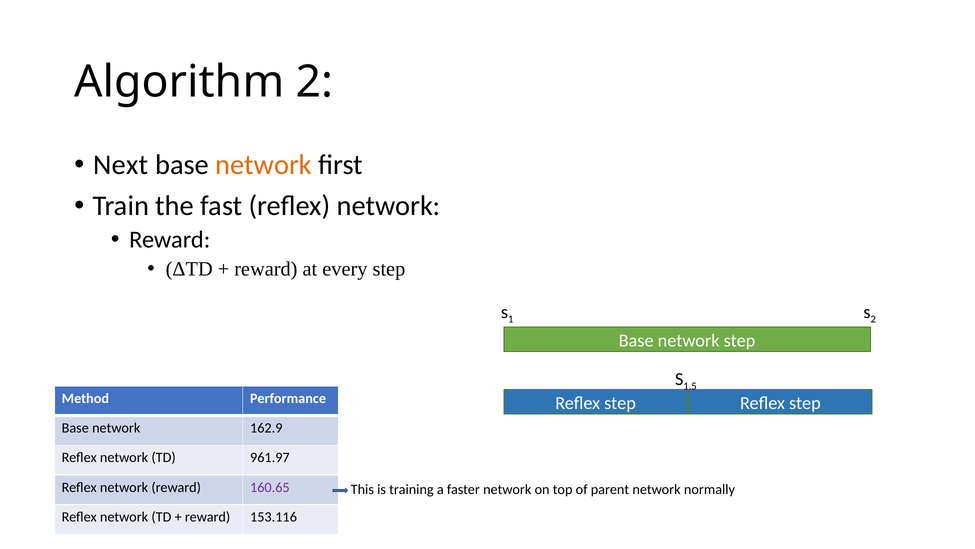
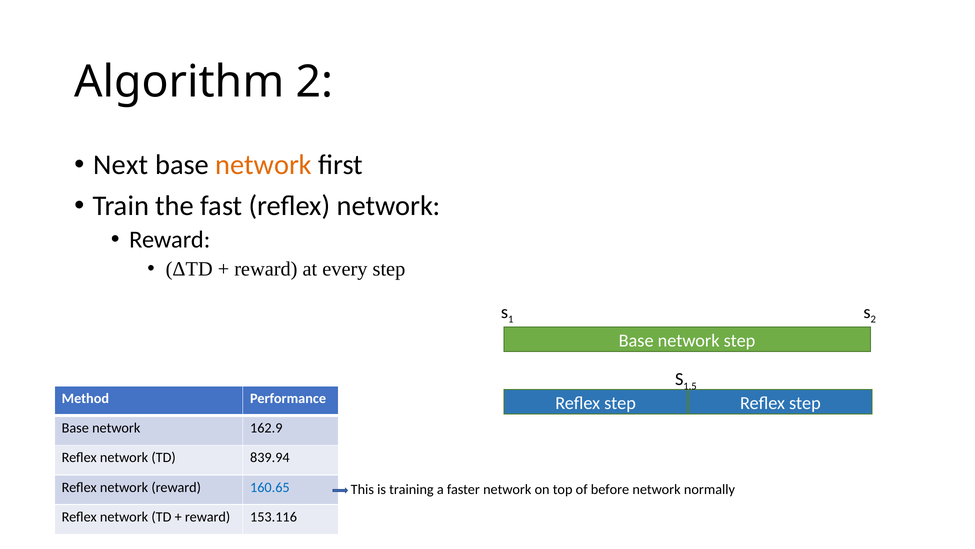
961.97: 961.97 -> 839.94
160.65 colour: purple -> blue
parent: parent -> before
